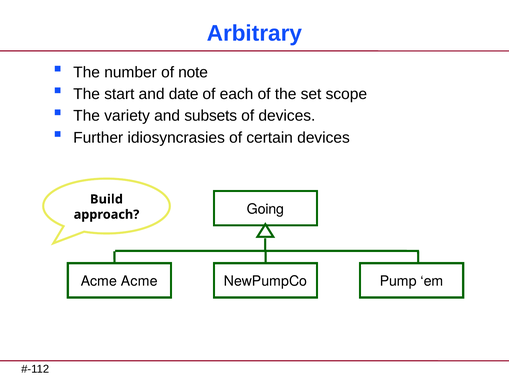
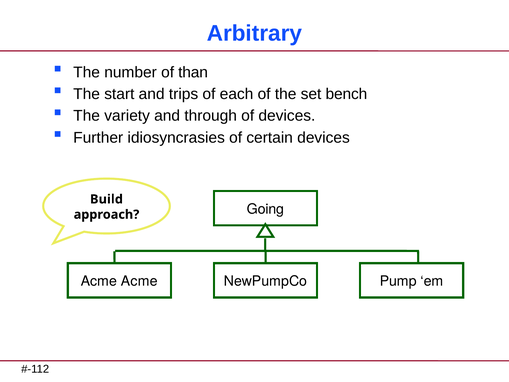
note: note -> than
date: date -> trips
scope: scope -> bench
subsets: subsets -> through
